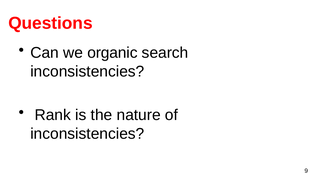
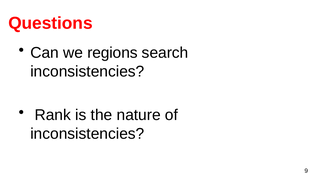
organic: organic -> regions
